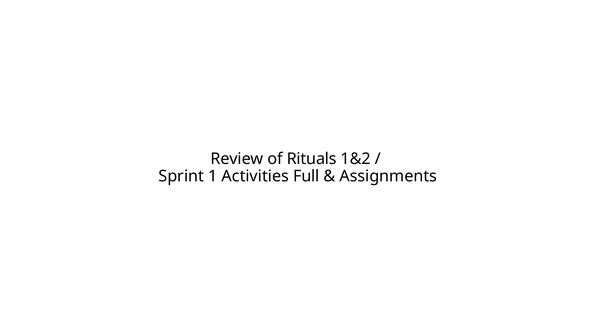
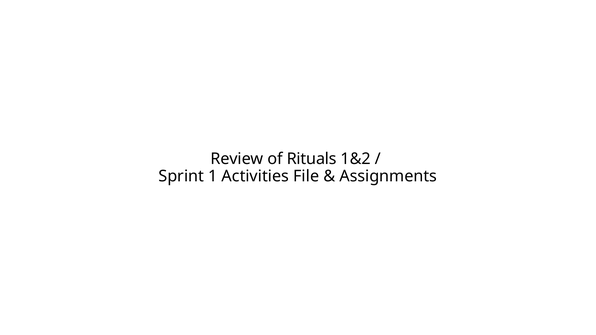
Full: Full -> File
